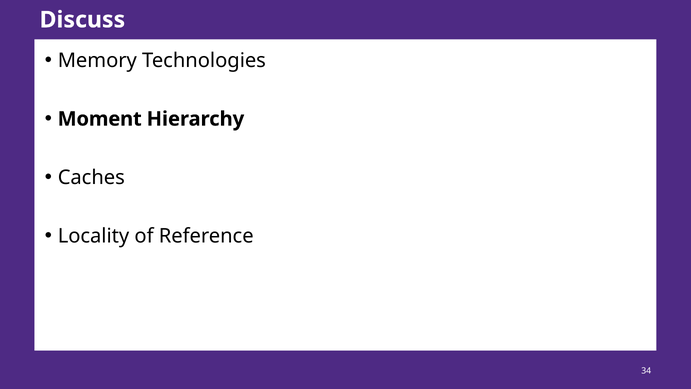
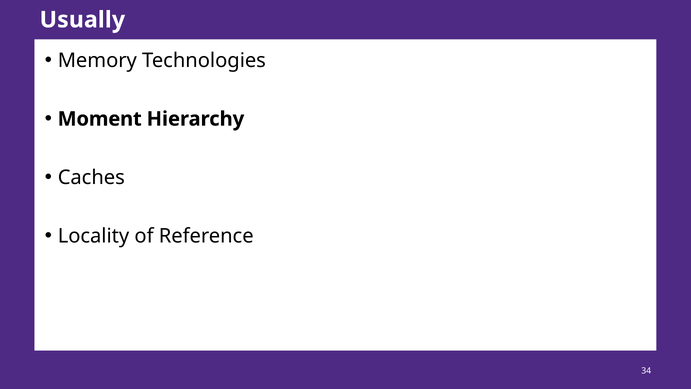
Discuss: Discuss -> Usually
